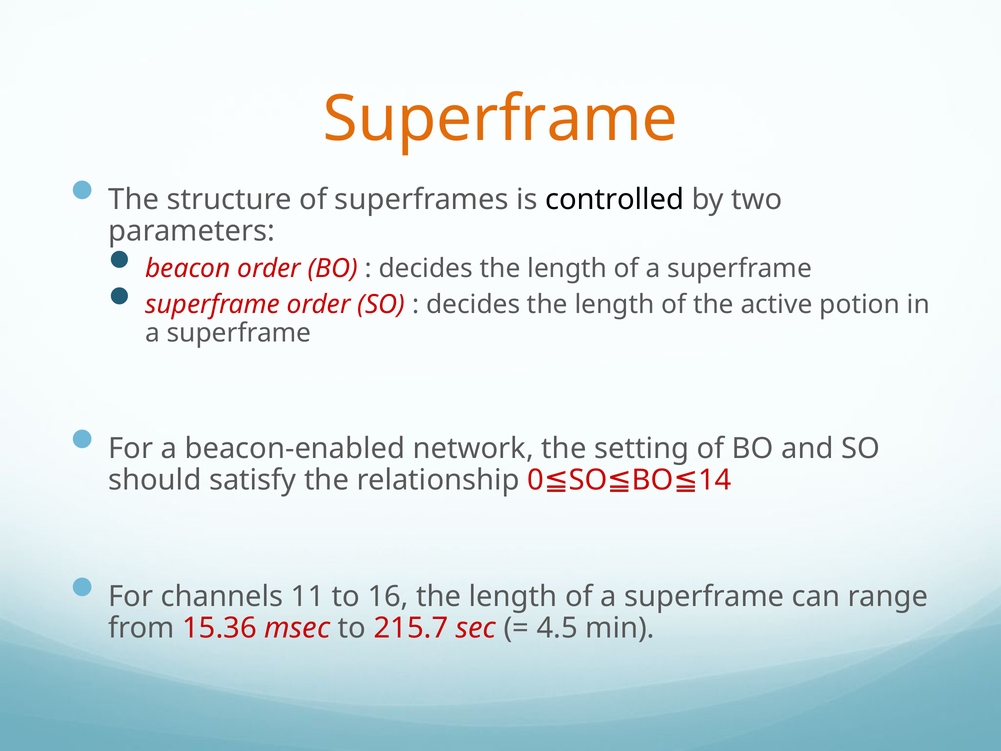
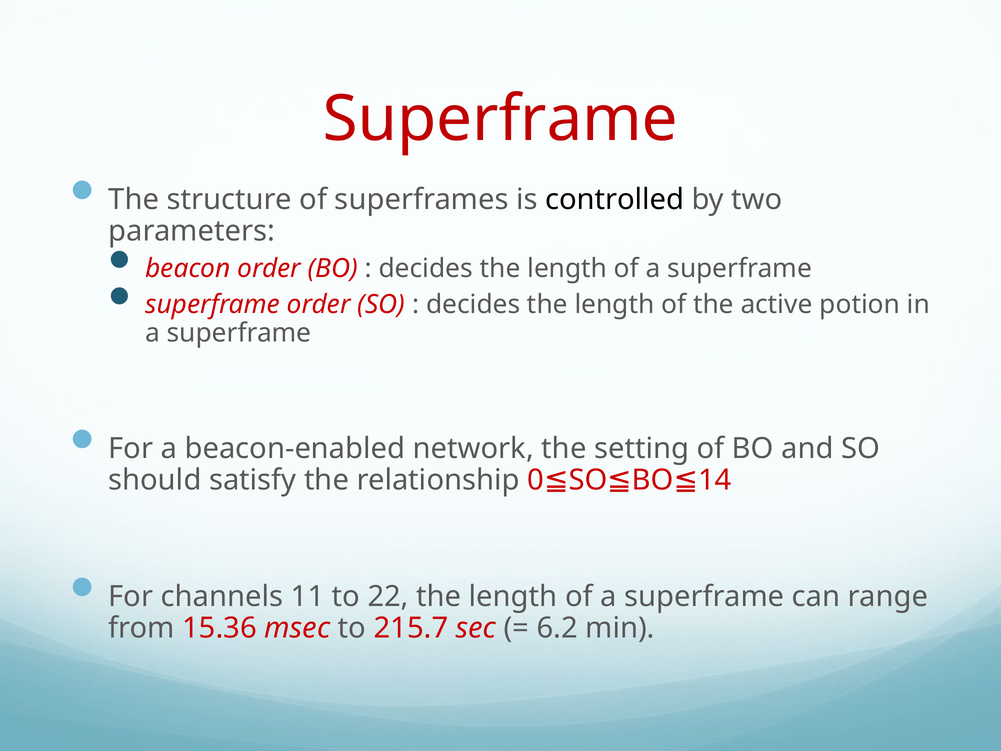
Superframe at (500, 119) colour: orange -> red
16: 16 -> 22
4.5: 4.5 -> 6.2
